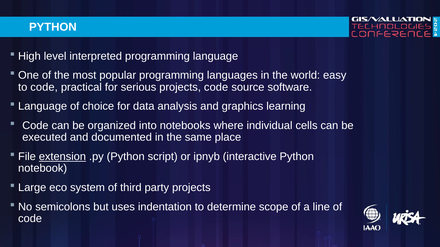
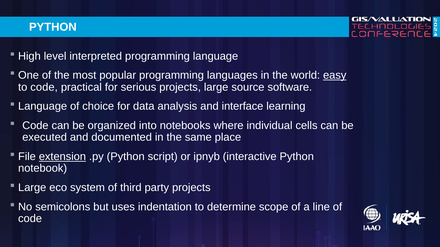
easy underline: none -> present
projects code: code -> large
graphics: graphics -> interface
